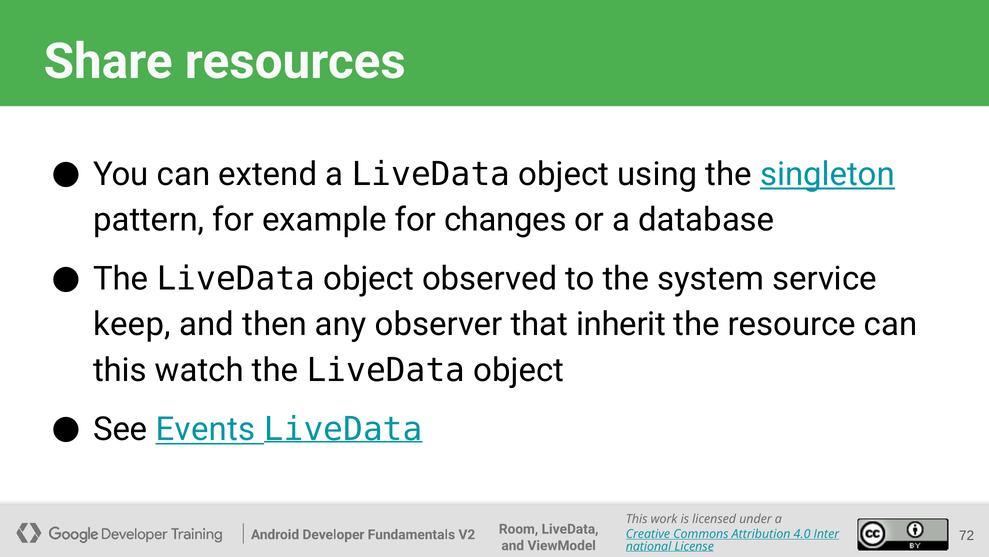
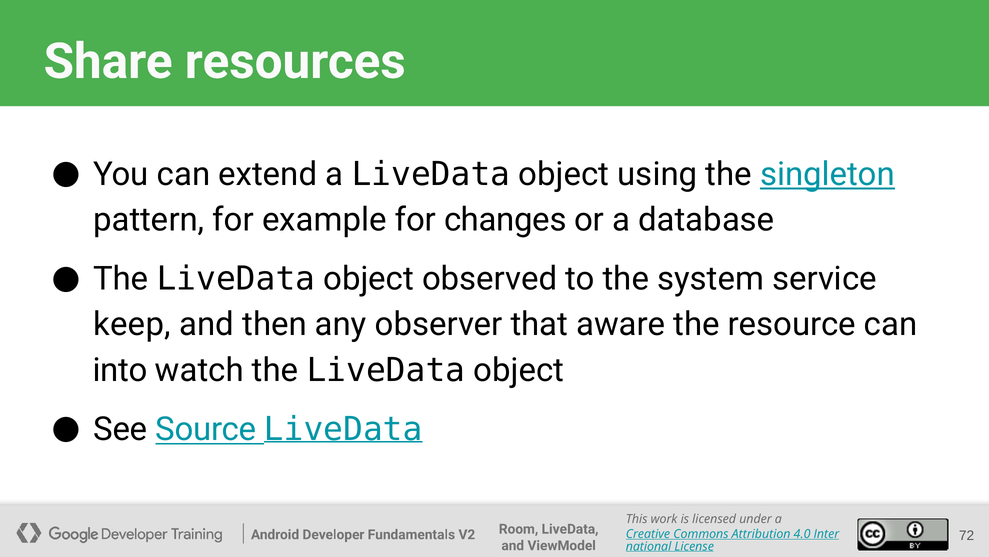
inherit: inherit -> aware
this at (120, 370): this -> into
Events: Events -> Source
